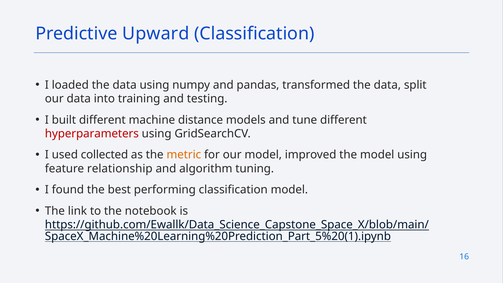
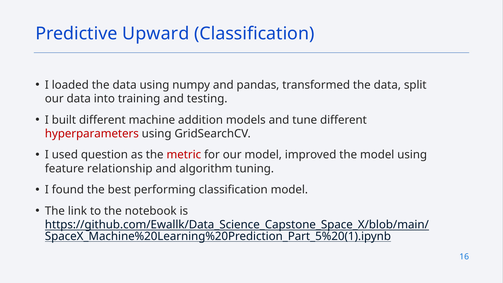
distance: distance -> addition
collected: collected -> question
metric colour: orange -> red
